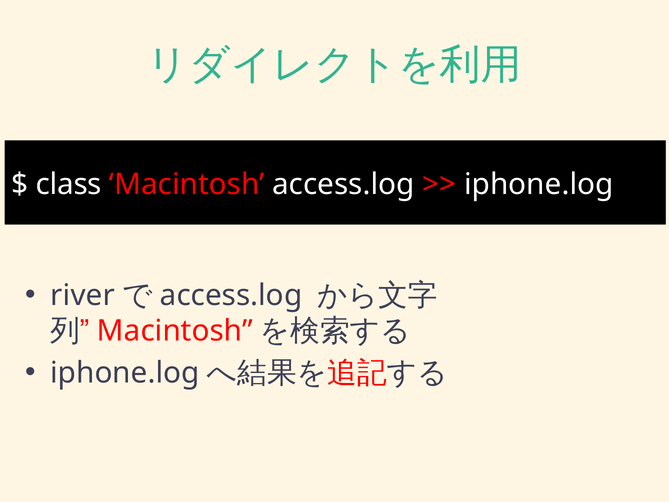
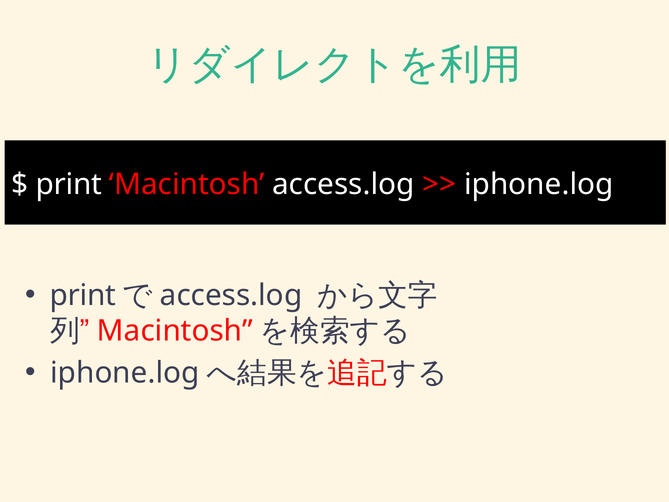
class at (69, 184): class -> print
river at (83, 295): river -> print
